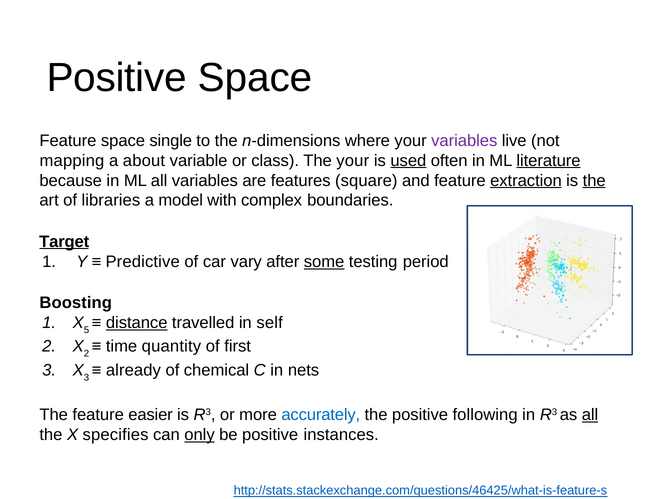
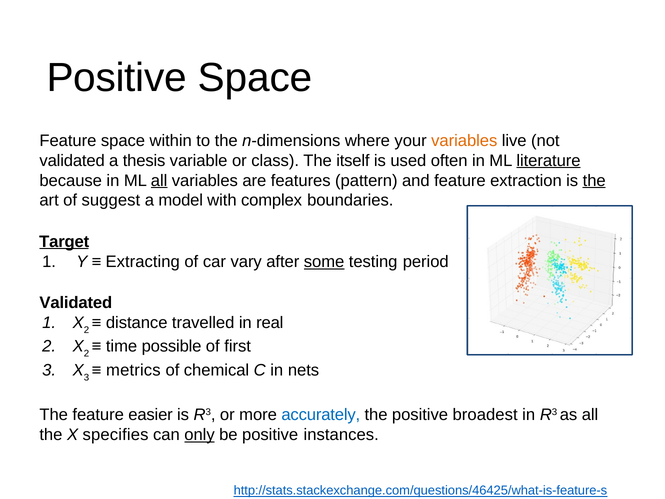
single: single -> within
variables at (464, 141) colour: purple -> orange
mapping at (72, 160): mapping -> validated
about: about -> thesis
The your: your -> itself
used underline: present -> none
all at (159, 180) underline: none -> present
square: square -> pattern
extraction underline: present -> none
libraries: libraries -> suggest
Predictive: Predictive -> Extracting
Boosting at (76, 303): Boosting -> Validated
1 X 5: 5 -> 2
distance underline: present -> none
self: self -> real
quantity: quantity -> possible
already: already -> metrics
following: following -> broadest
all at (590, 415) underline: present -> none
